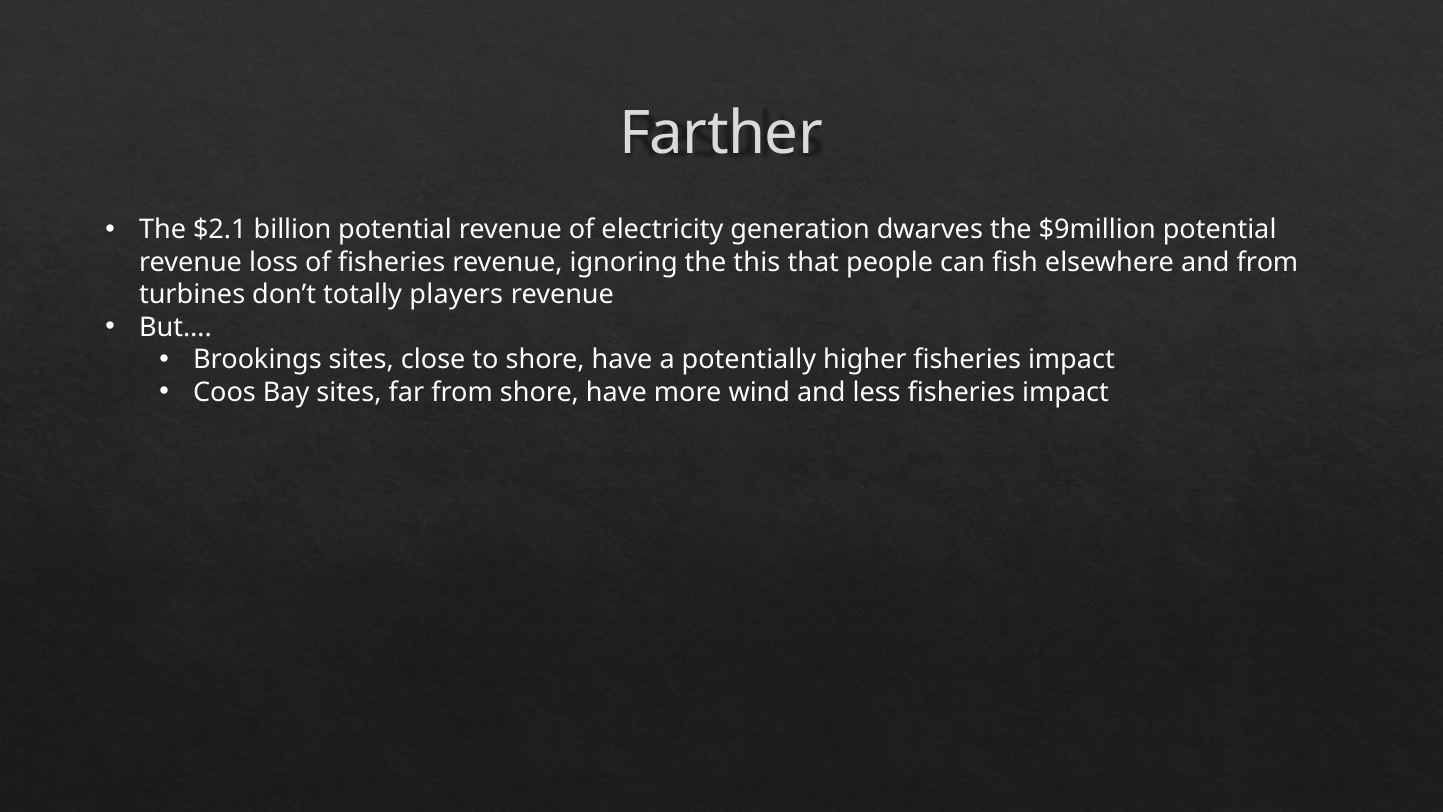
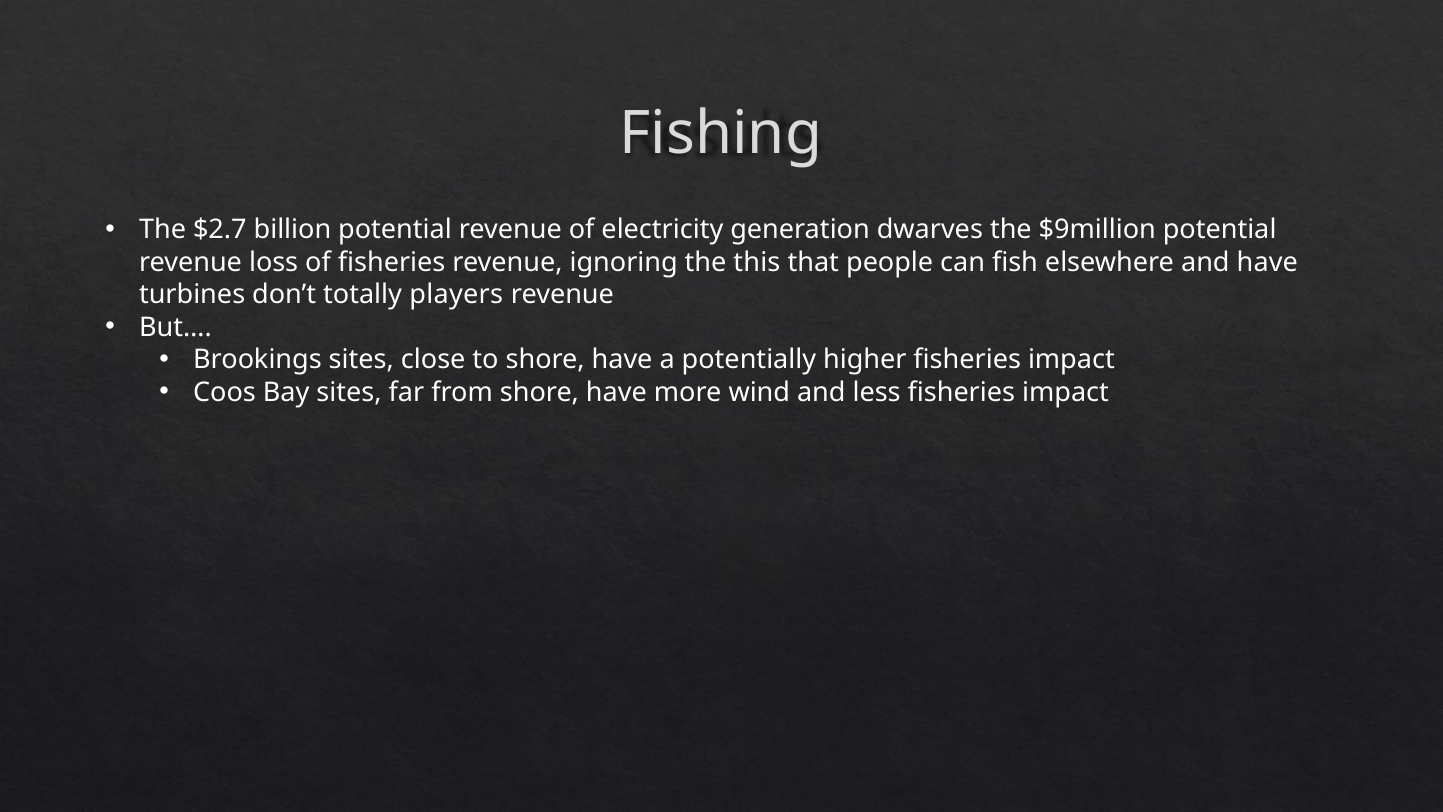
Farther: Farther -> Fishing
$2.1: $2.1 -> $2.7
and from: from -> have
